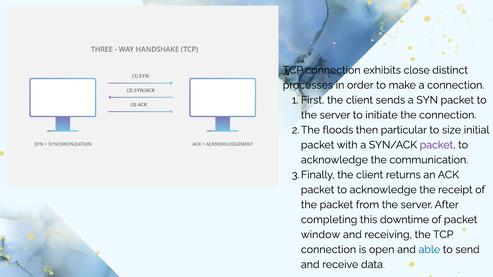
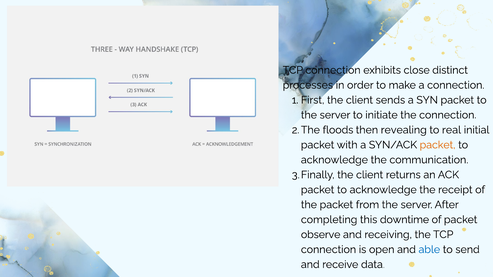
particular: particular -> revealing
size: size -> real
packet at (438, 145) colour: purple -> orange
window: window -> observe
